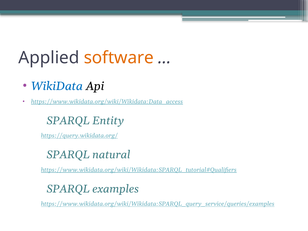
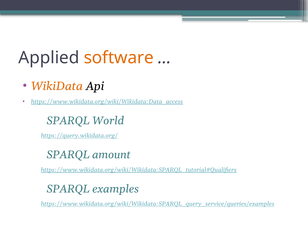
WikiData colour: blue -> orange
Entity: Entity -> World
natural: natural -> amount
